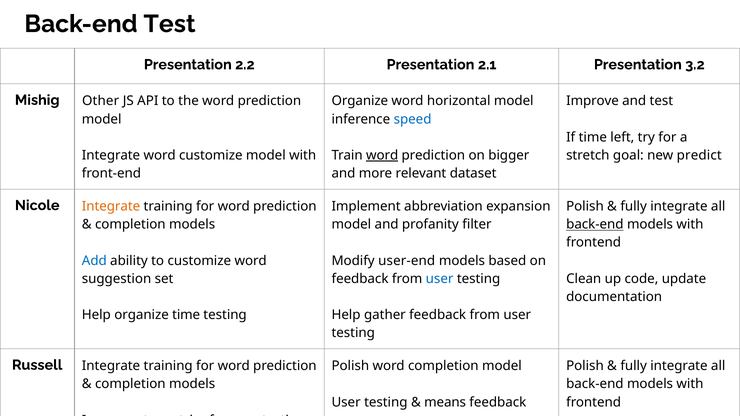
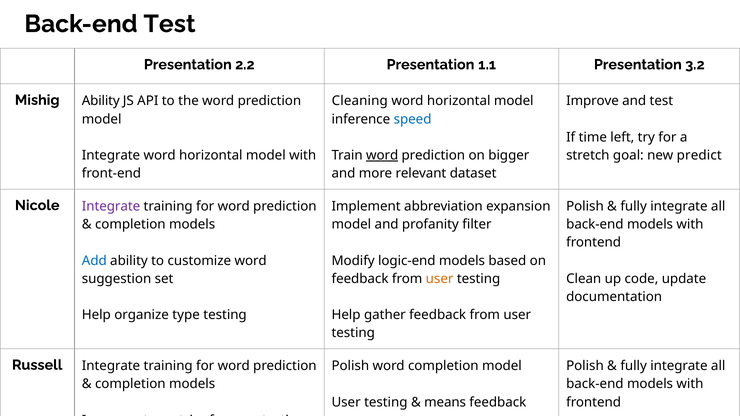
2.1: 2.1 -> 1.1
Mishig Other: Other -> Ability
Organize at (360, 101): Organize -> Cleaning
Integrate word customize: customize -> horizontal
Integrate at (111, 206) colour: orange -> purple
back-end at (595, 225) underline: present -> none
user-end: user-end -> logic-end
user at (440, 279) colour: blue -> orange
organize time: time -> type
